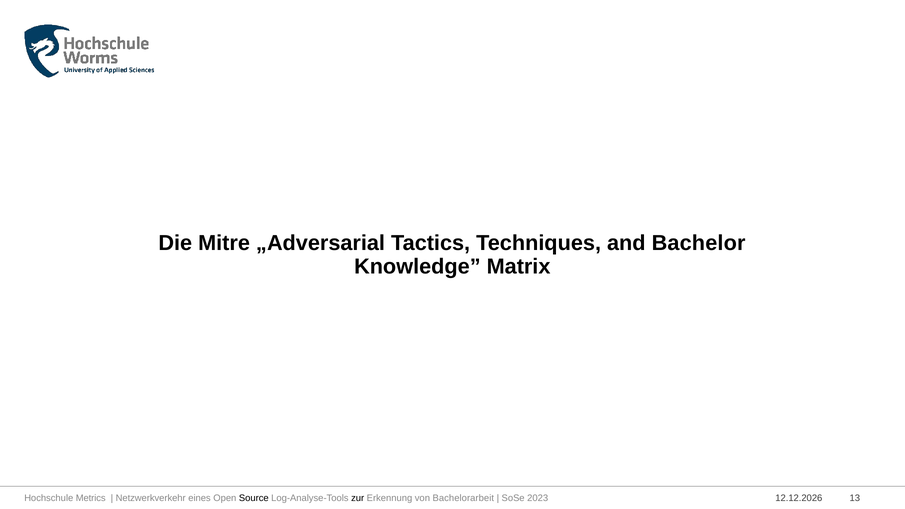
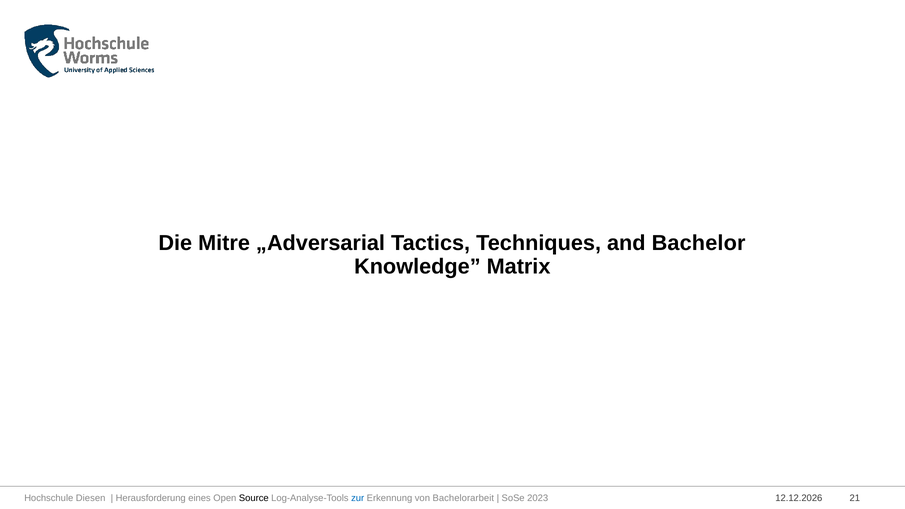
Metrics: Metrics -> Diesen
Netzwerkverkehr: Netzwerkverkehr -> Herausforderung
zur colour: black -> blue
13: 13 -> 21
